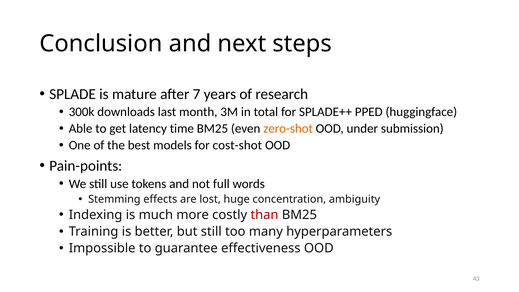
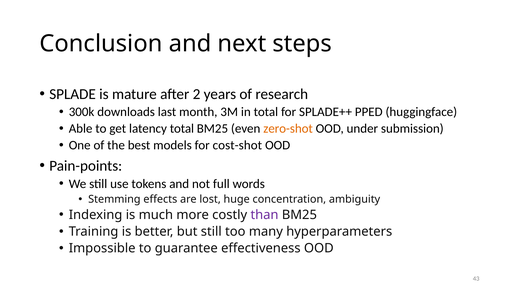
7: 7 -> 2
latency time: time -> total
than colour: red -> purple
